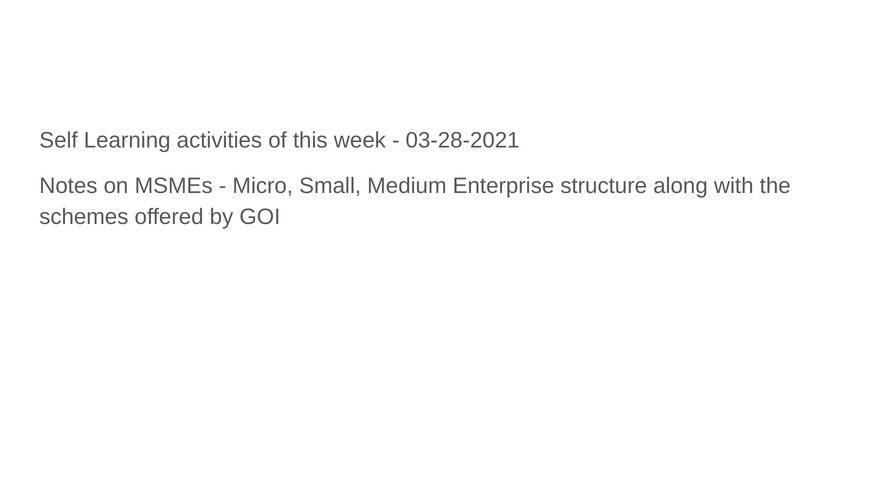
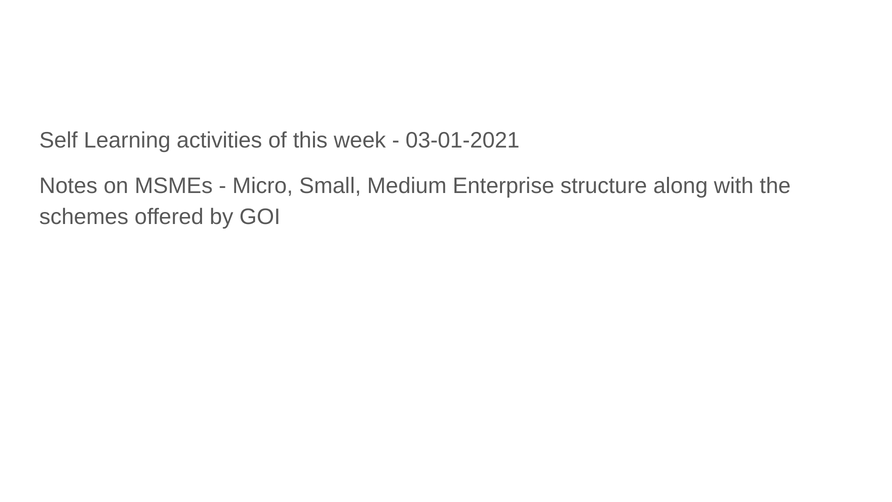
03-28-2021: 03-28-2021 -> 03-01-2021
